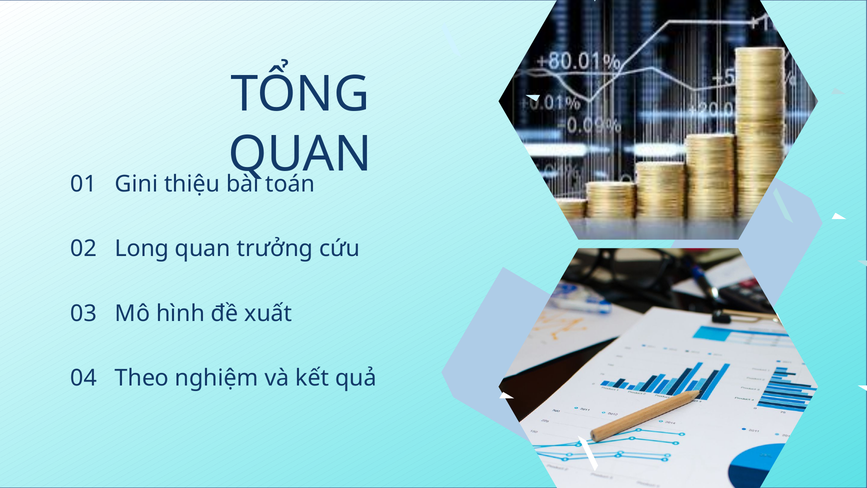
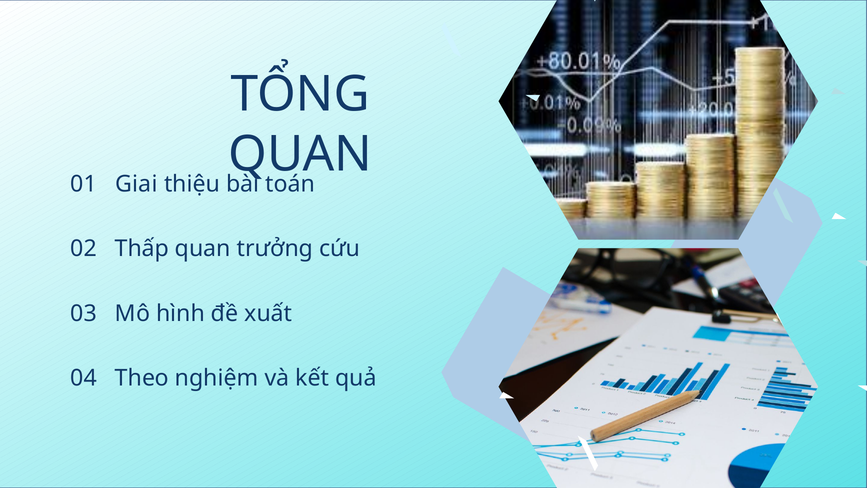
Gini: Gini -> Giai
Long: Long -> Thấp
